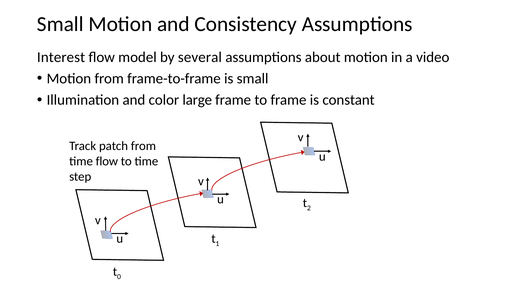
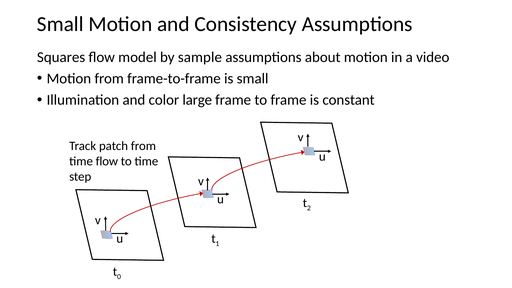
Interest: Interest -> Squares
several: several -> sample
